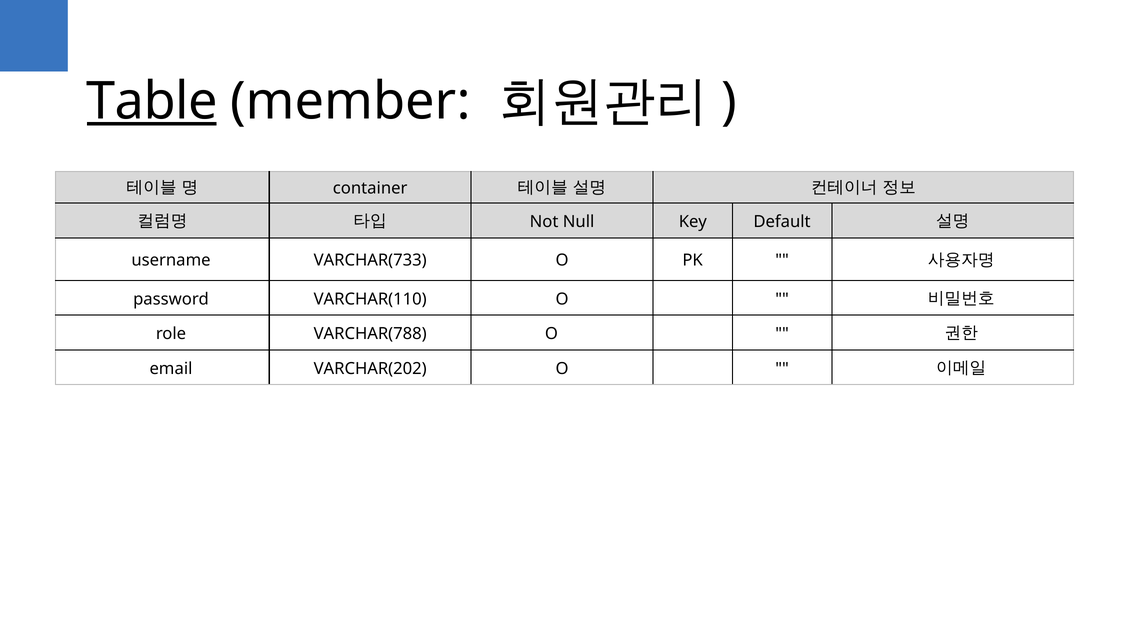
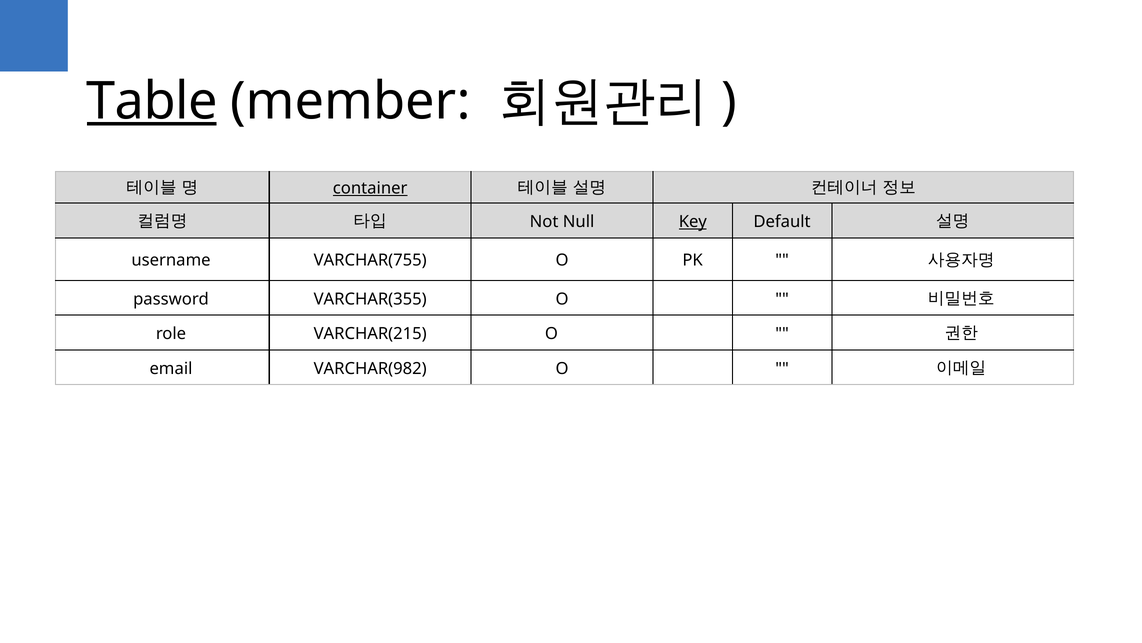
container underline: none -> present
Key underline: none -> present
VARCHAR(733: VARCHAR(733 -> VARCHAR(755
VARCHAR(110: VARCHAR(110 -> VARCHAR(355
VARCHAR(788: VARCHAR(788 -> VARCHAR(215
VARCHAR(202: VARCHAR(202 -> VARCHAR(982
